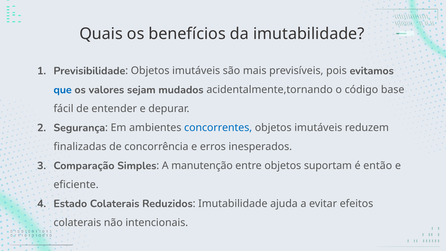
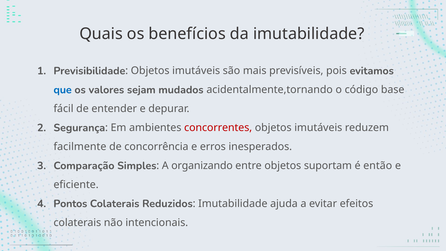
concorrentes colour: blue -> red
finalizadas: finalizadas -> facilmente
manutenção: manutenção -> organizando
Estado: Estado -> Pontos
